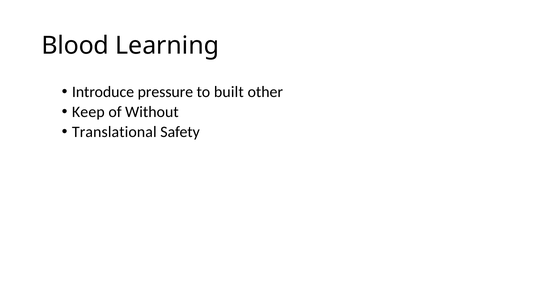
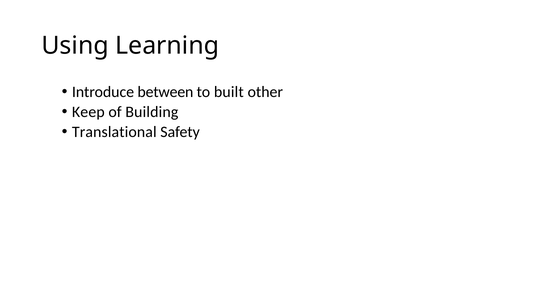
Blood: Blood -> Using
pressure: pressure -> between
Without: Without -> Building
